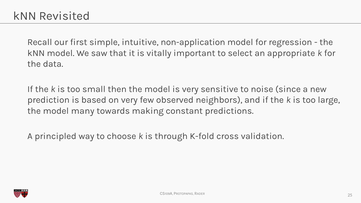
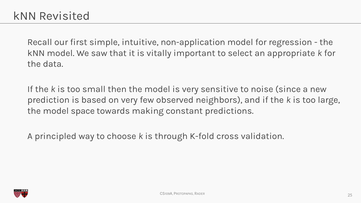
many: many -> space
